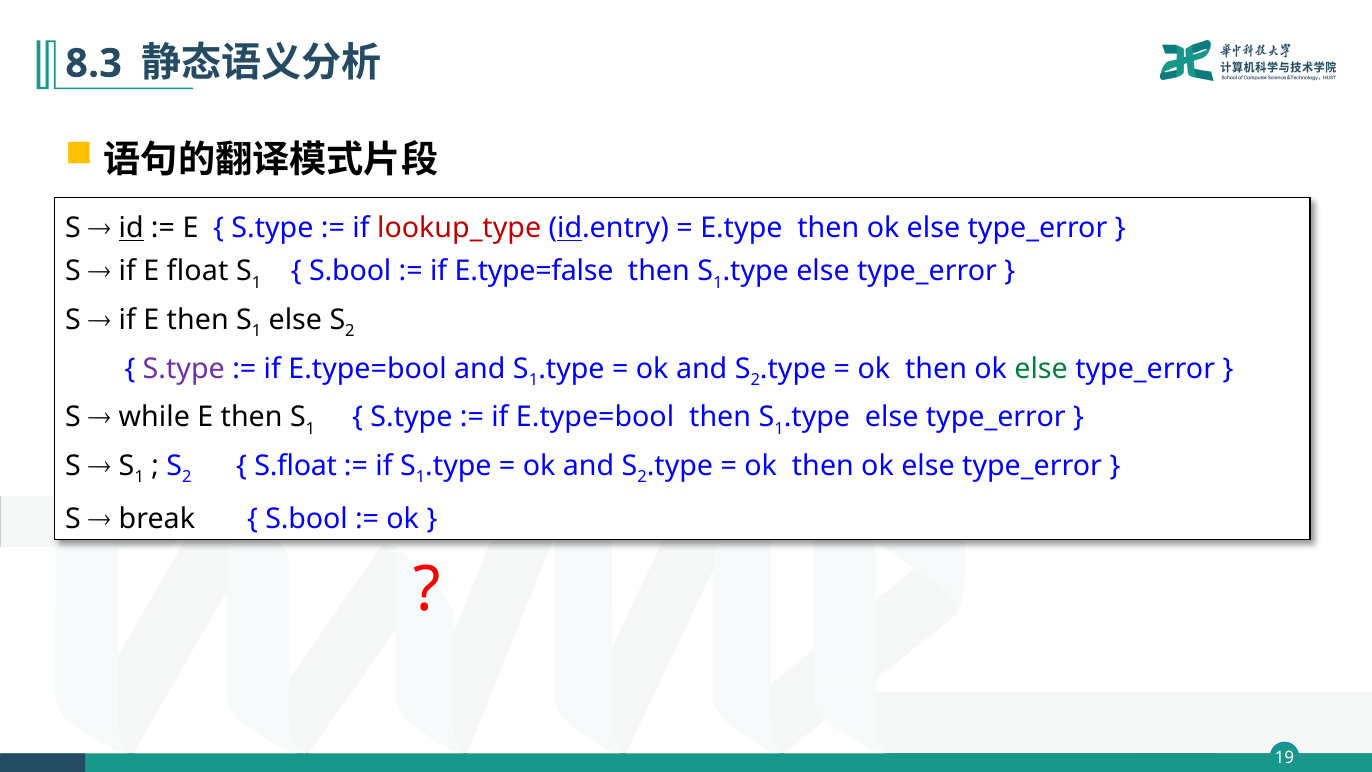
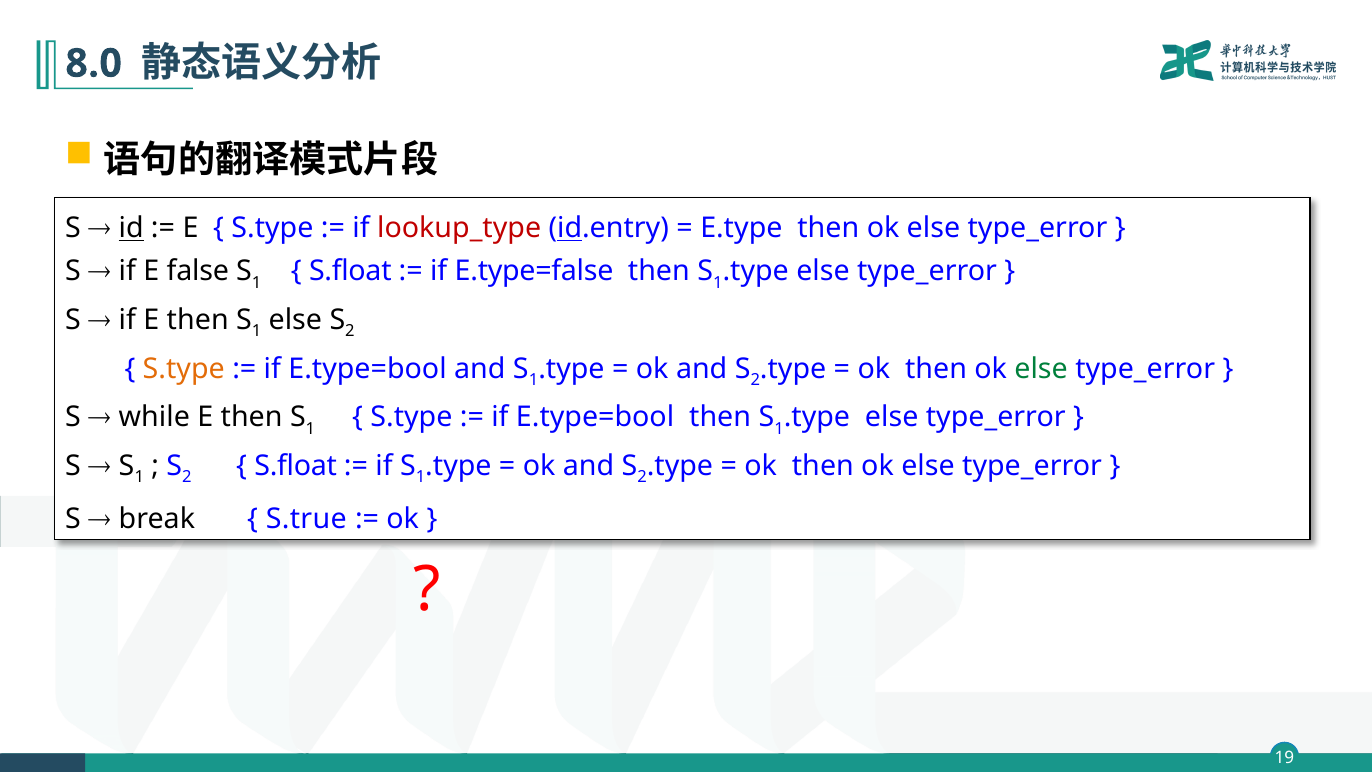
8.3: 8.3 -> 8.0
float: float -> false
S.bool at (350, 271): S.bool -> S.float
S.type at (184, 369) colour: purple -> orange
S.bool at (307, 519): S.bool -> S.true
